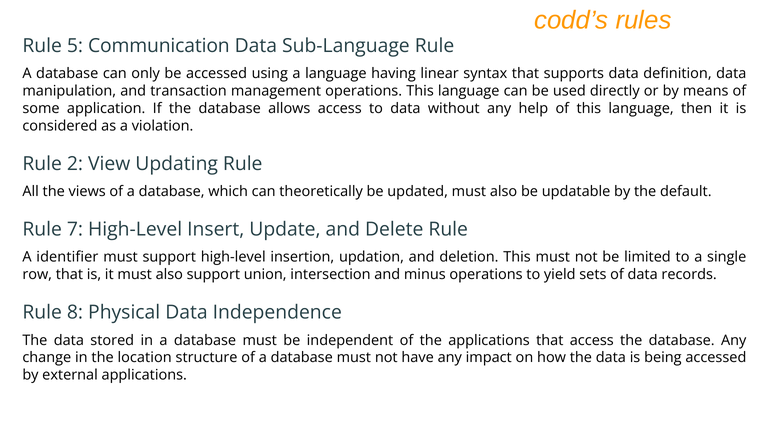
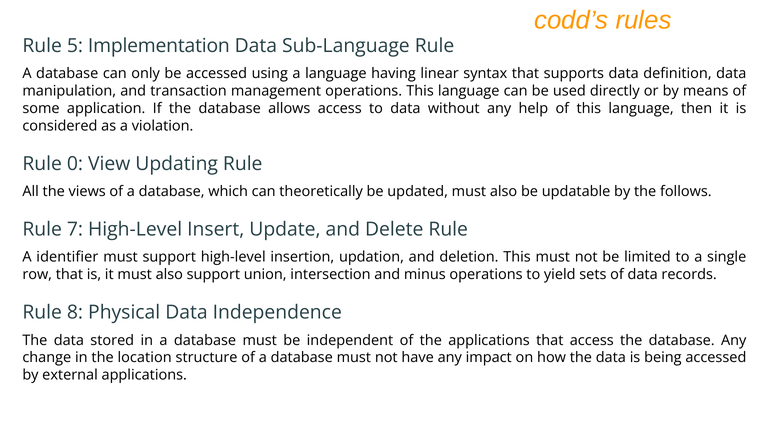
Communication: Communication -> Implementation
2: 2 -> 0
default: default -> follows
